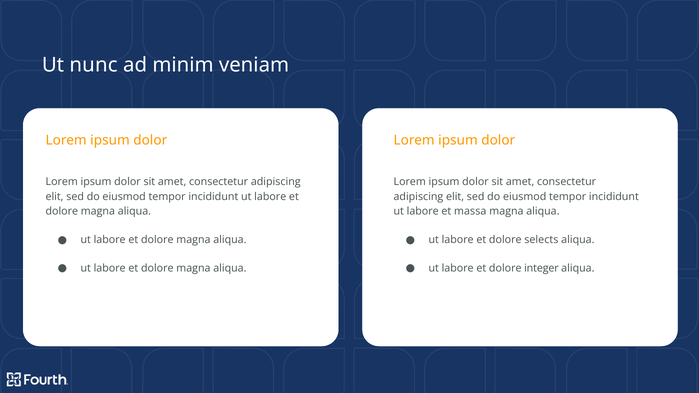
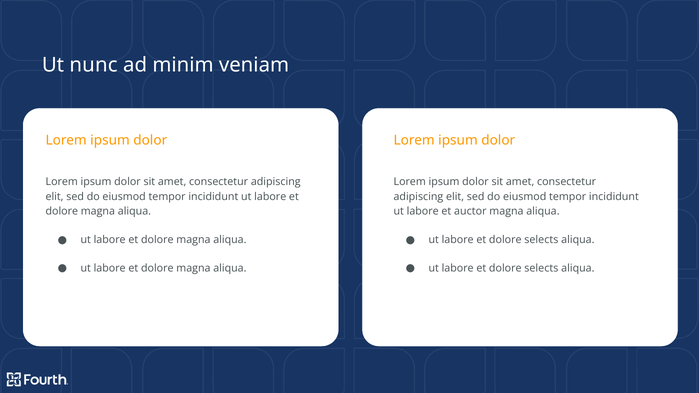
massa: massa -> auctor
integer at (541, 268): integer -> selects
